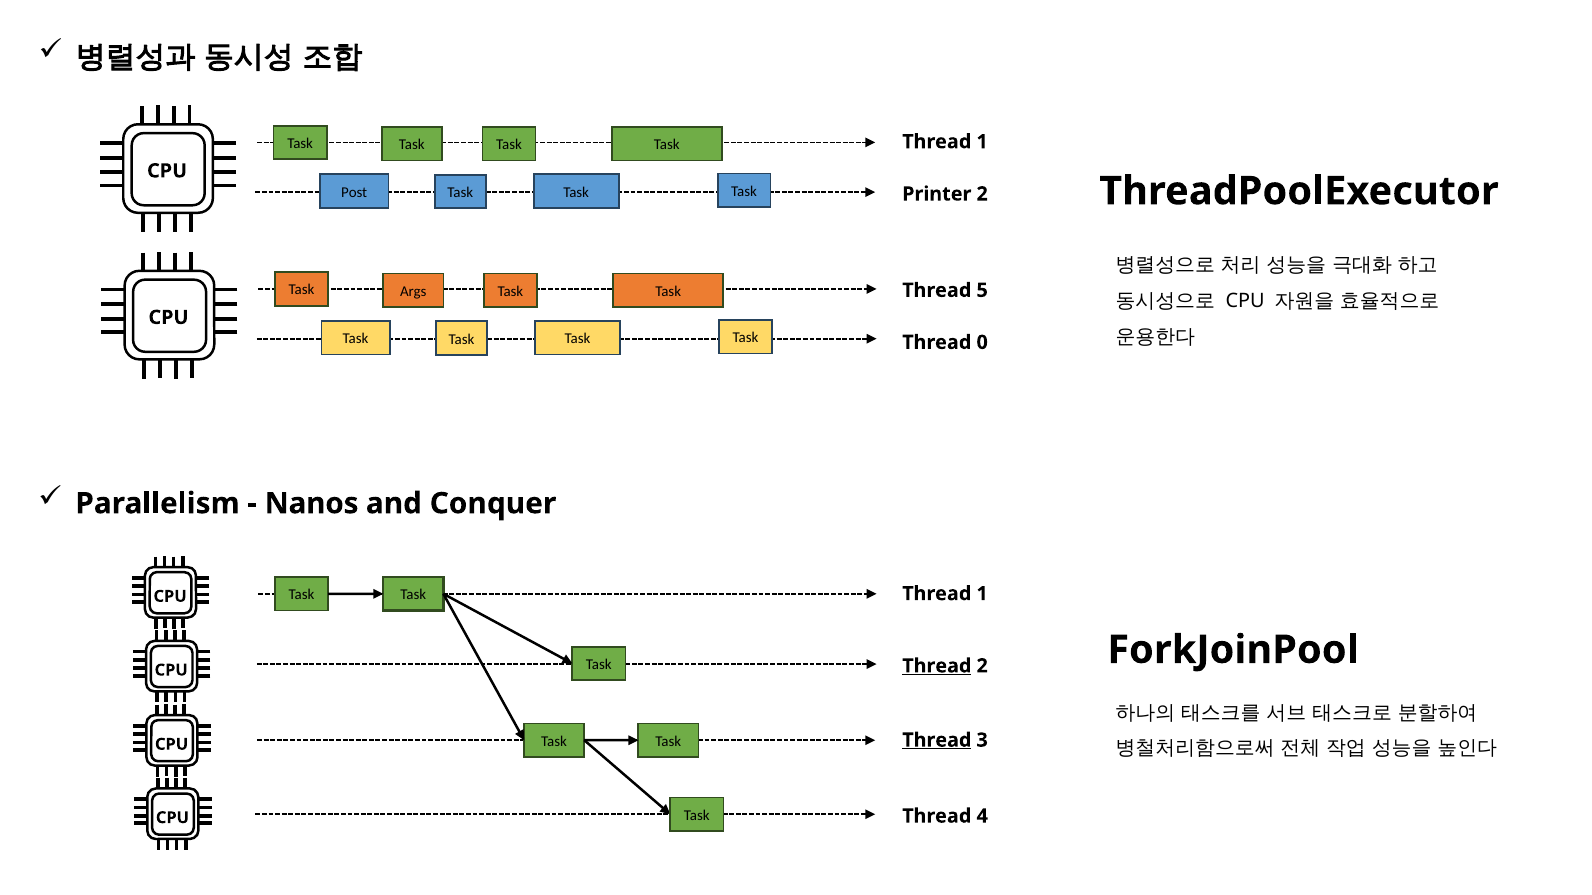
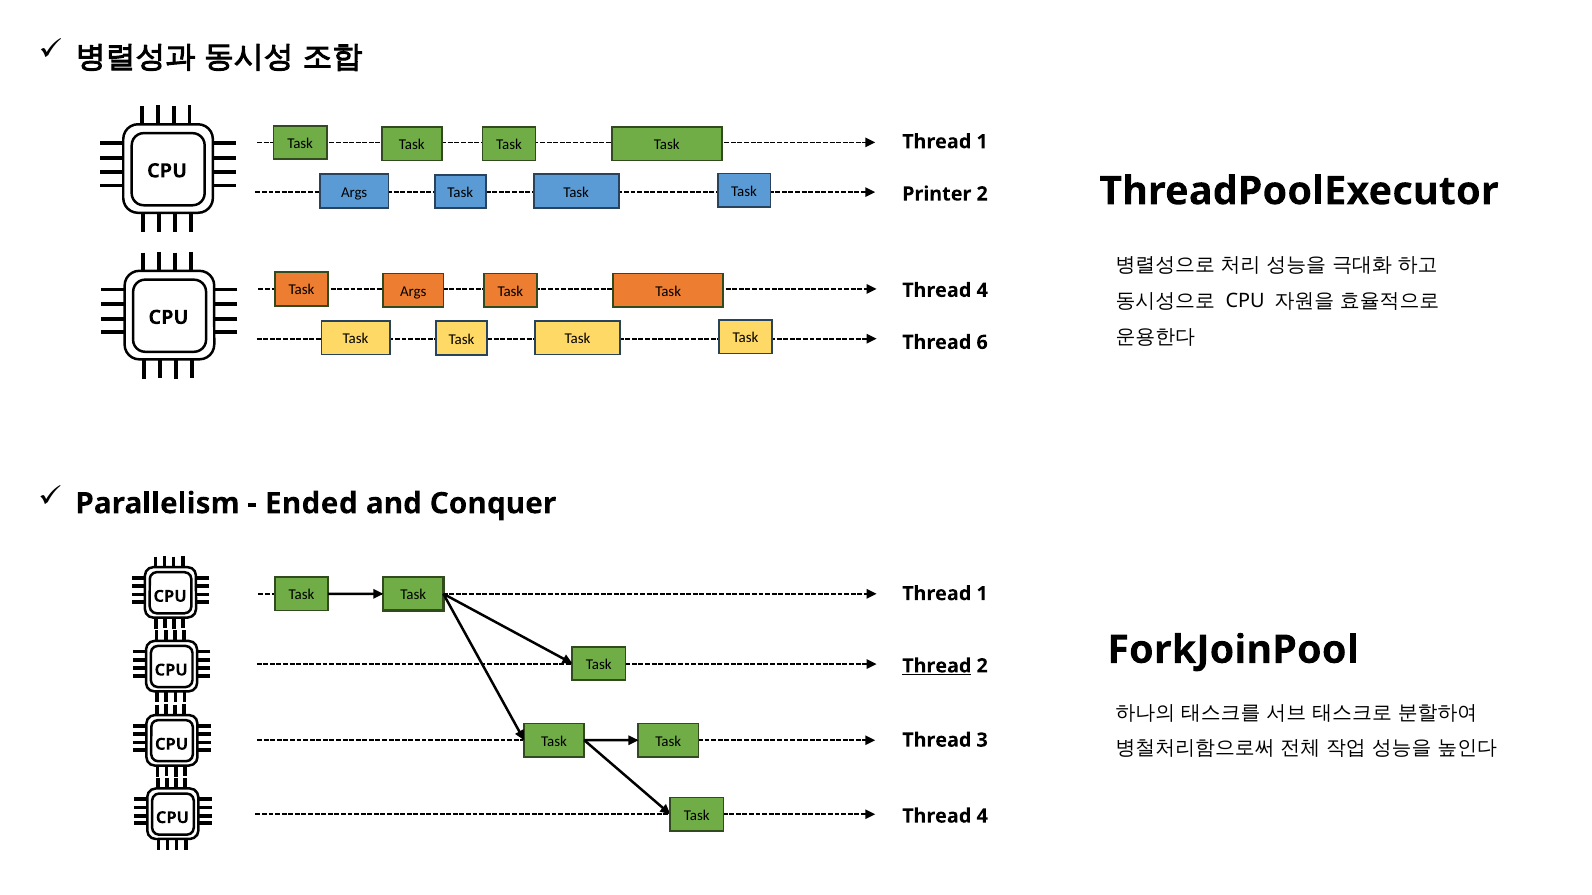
Post at (354, 192): Post -> Args
5 at (982, 290): 5 -> 4
0: 0 -> 6
Nanos: Nanos -> Ended
Thread at (937, 741) underline: present -> none
